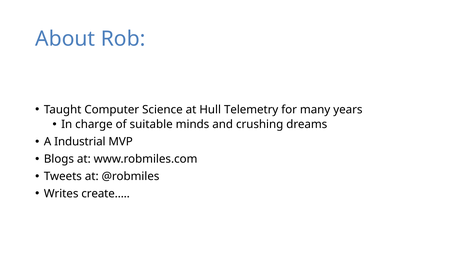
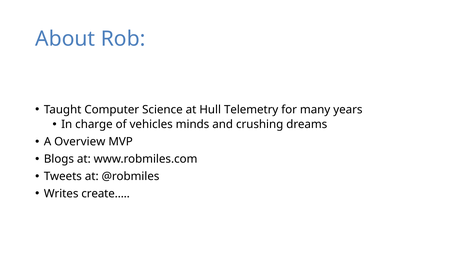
suitable: suitable -> vehicles
Industrial: Industrial -> Overview
